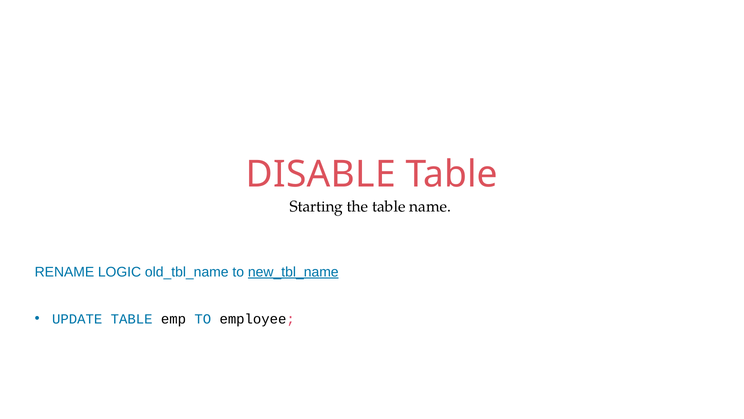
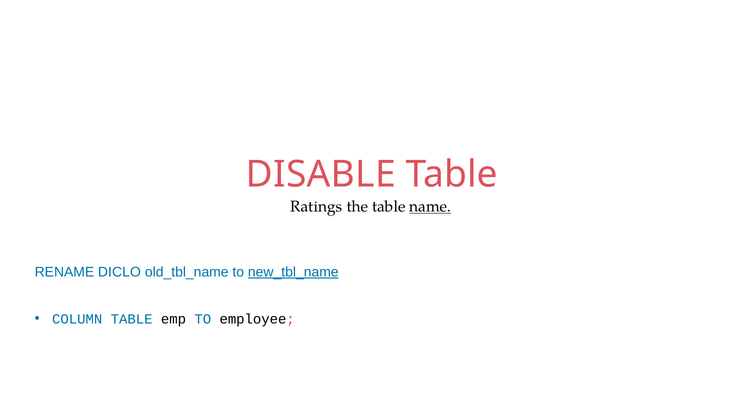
Starting: Starting -> Ratings
name underline: none -> present
LOGIC: LOGIC -> DICLO
UPDATE: UPDATE -> COLUMN
